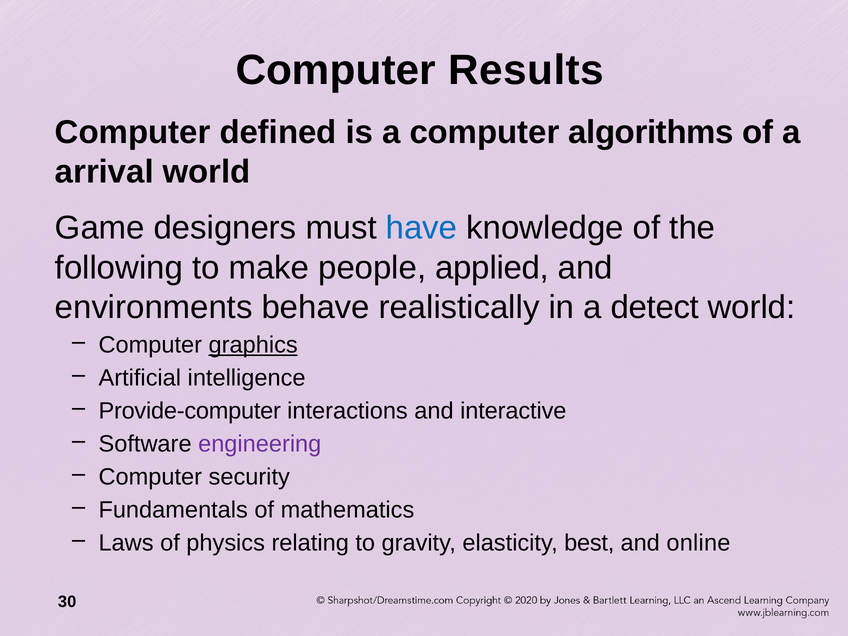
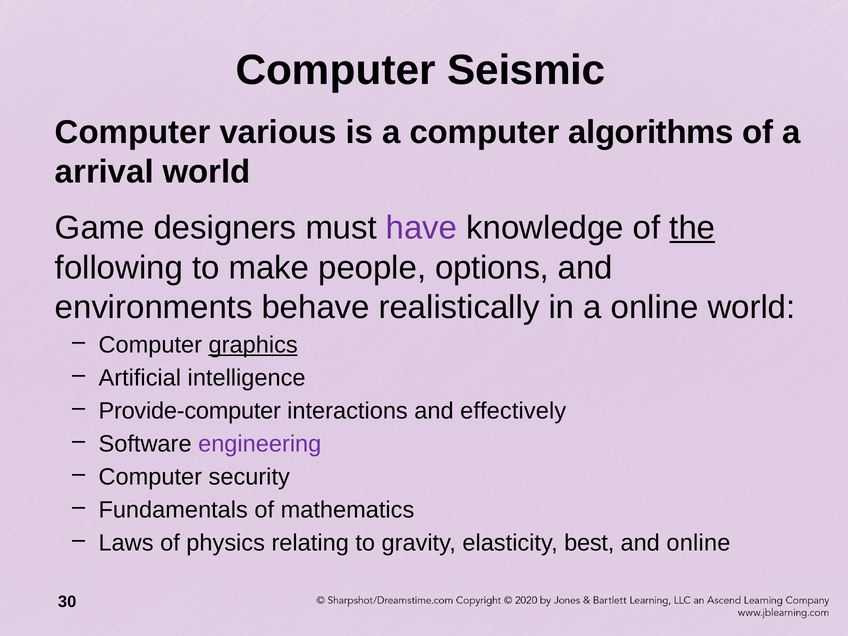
Results: Results -> Seismic
defined: defined -> various
have colour: blue -> purple
the underline: none -> present
applied: applied -> options
a detect: detect -> online
interactive: interactive -> effectively
